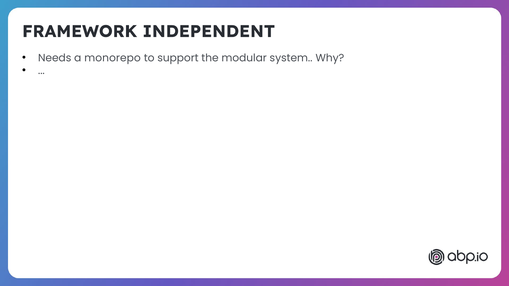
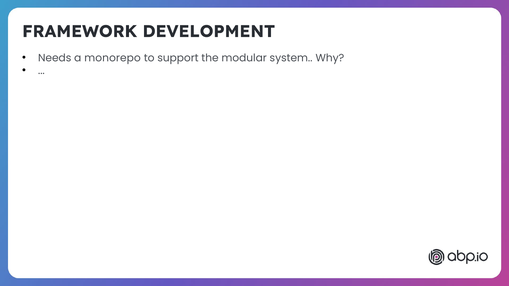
INDEPENDENT: INDEPENDENT -> DEVELOPMENT
